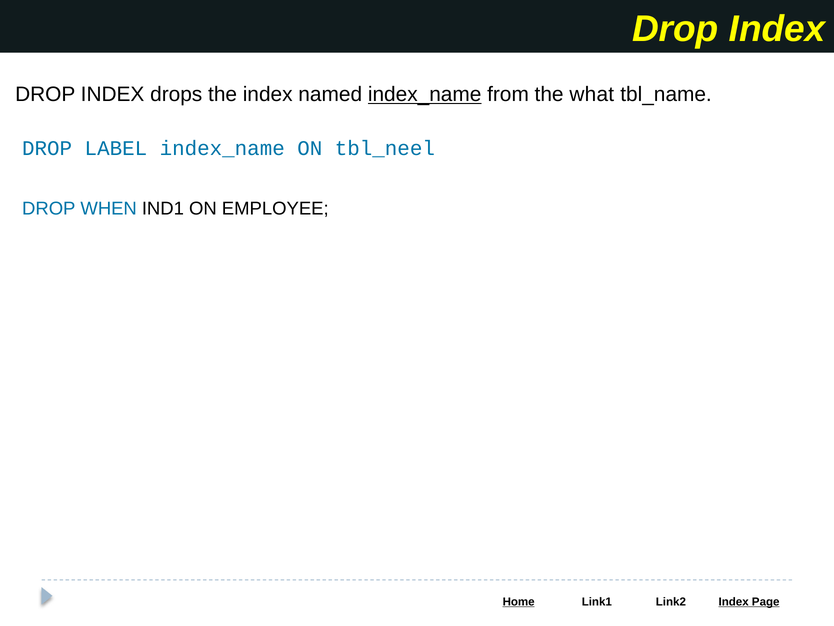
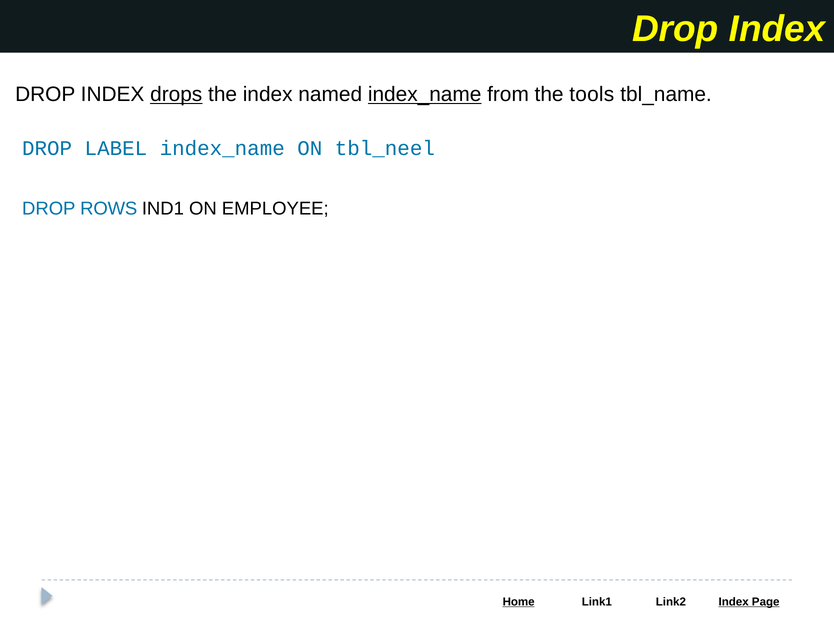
drops underline: none -> present
what: what -> tools
WHEN: WHEN -> ROWS
